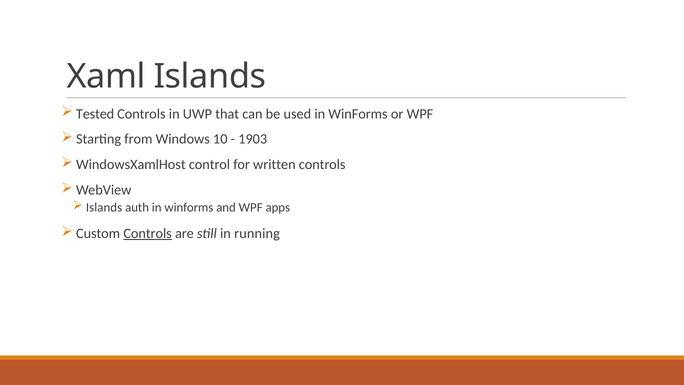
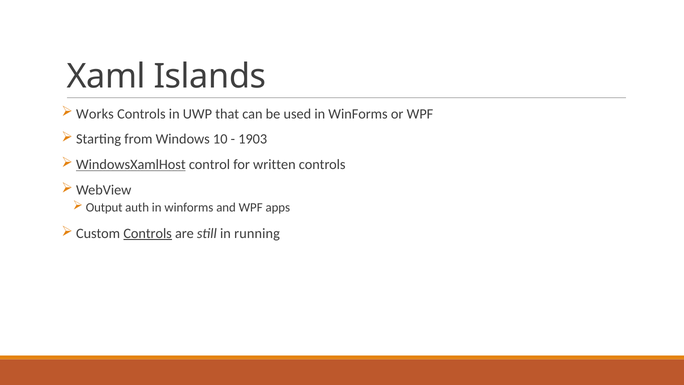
Tested: Tested -> Works
WindowsXamlHost underline: none -> present
Islands at (104, 207): Islands -> Output
